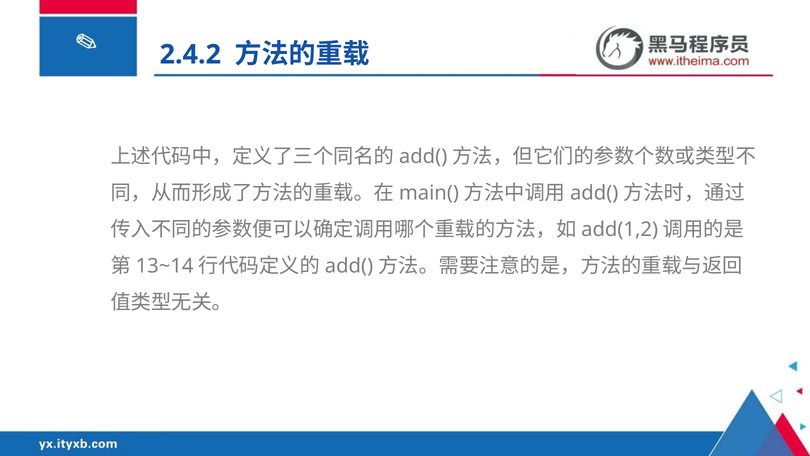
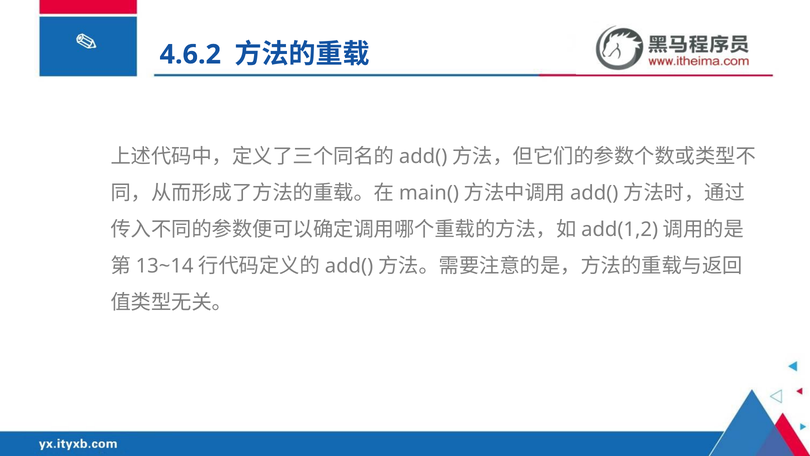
2.4.2: 2.4.2 -> 4.6.2
